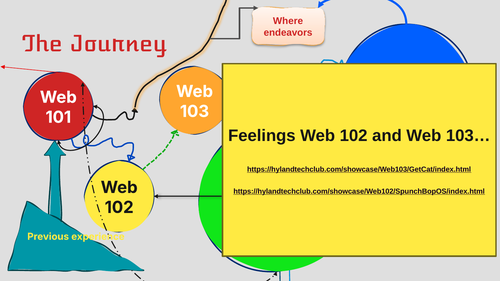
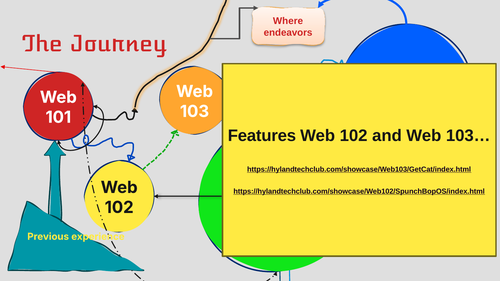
Feelings: Feelings -> Features
